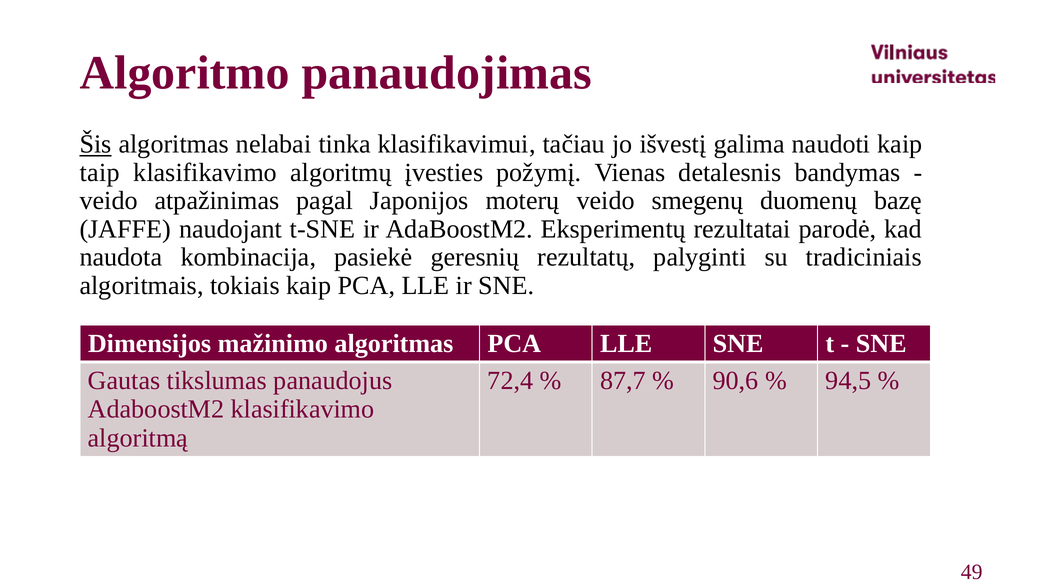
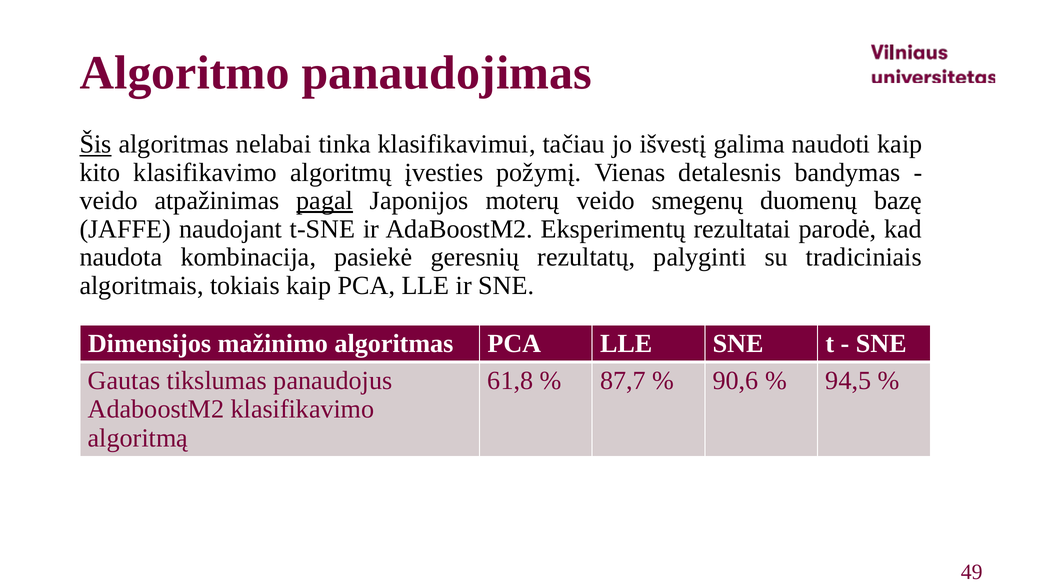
taip: taip -> kito
pagal underline: none -> present
72,4: 72,4 -> 61,8
